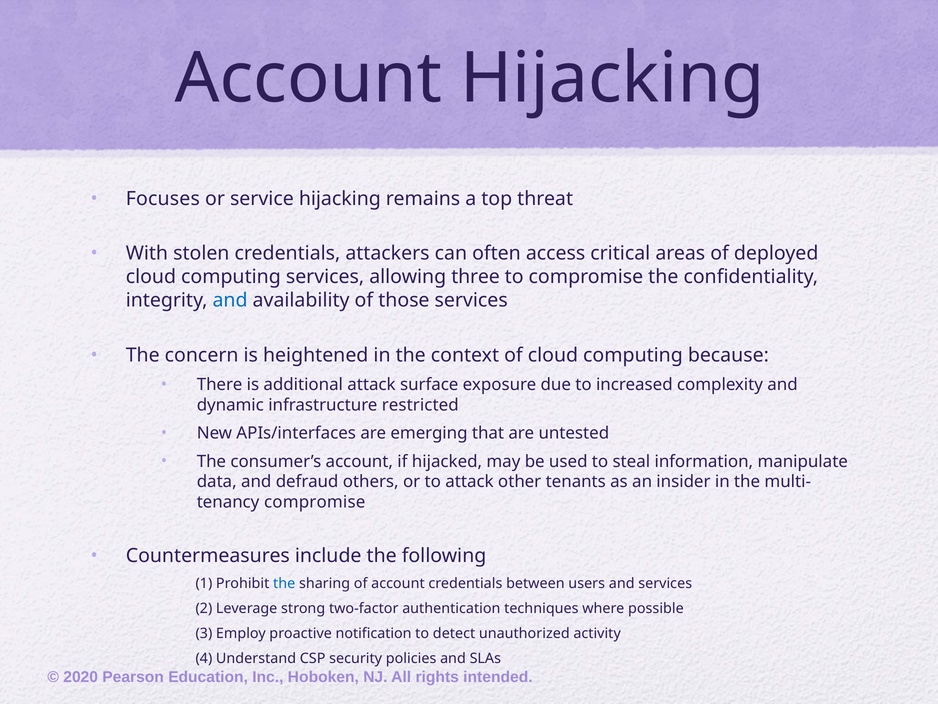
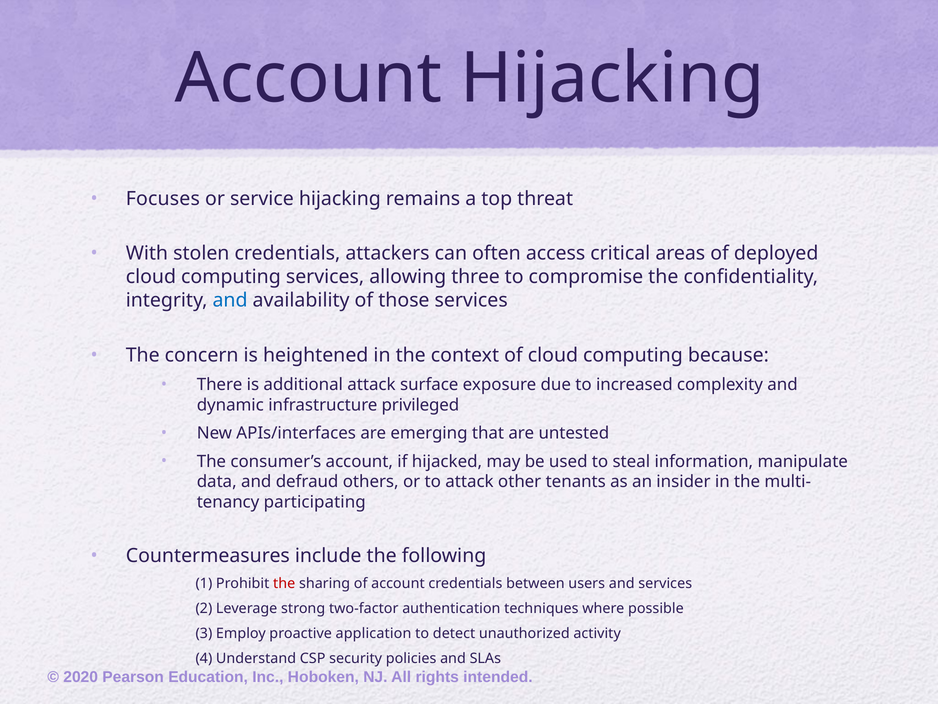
restricted: restricted -> privileged
compromise at (315, 502): compromise -> participating
the at (284, 583) colour: blue -> red
notification: notification -> application
